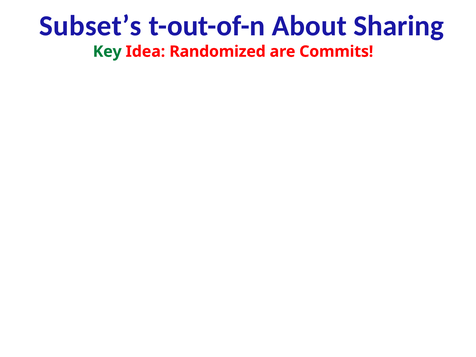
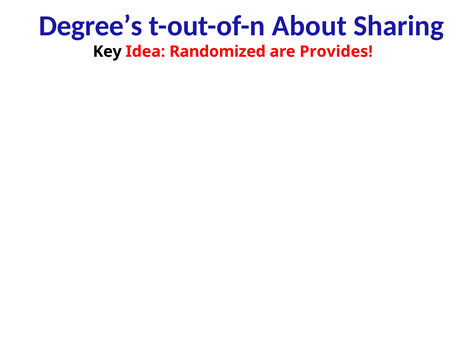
Subset’s: Subset’s -> Degree’s
Key colour: green -> black
Commits: Commits -> Provides
